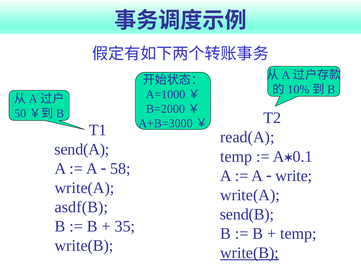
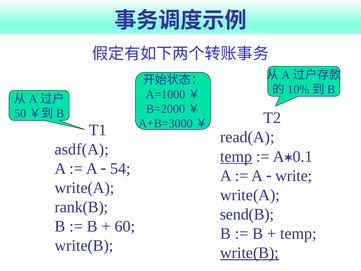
send(A: send(A -> asdf(A
temp at (236, 156) underline: none -> present
58: 58 -> 54
asdf(B: asdf(B -> rank(B
35: 35 -> 60
